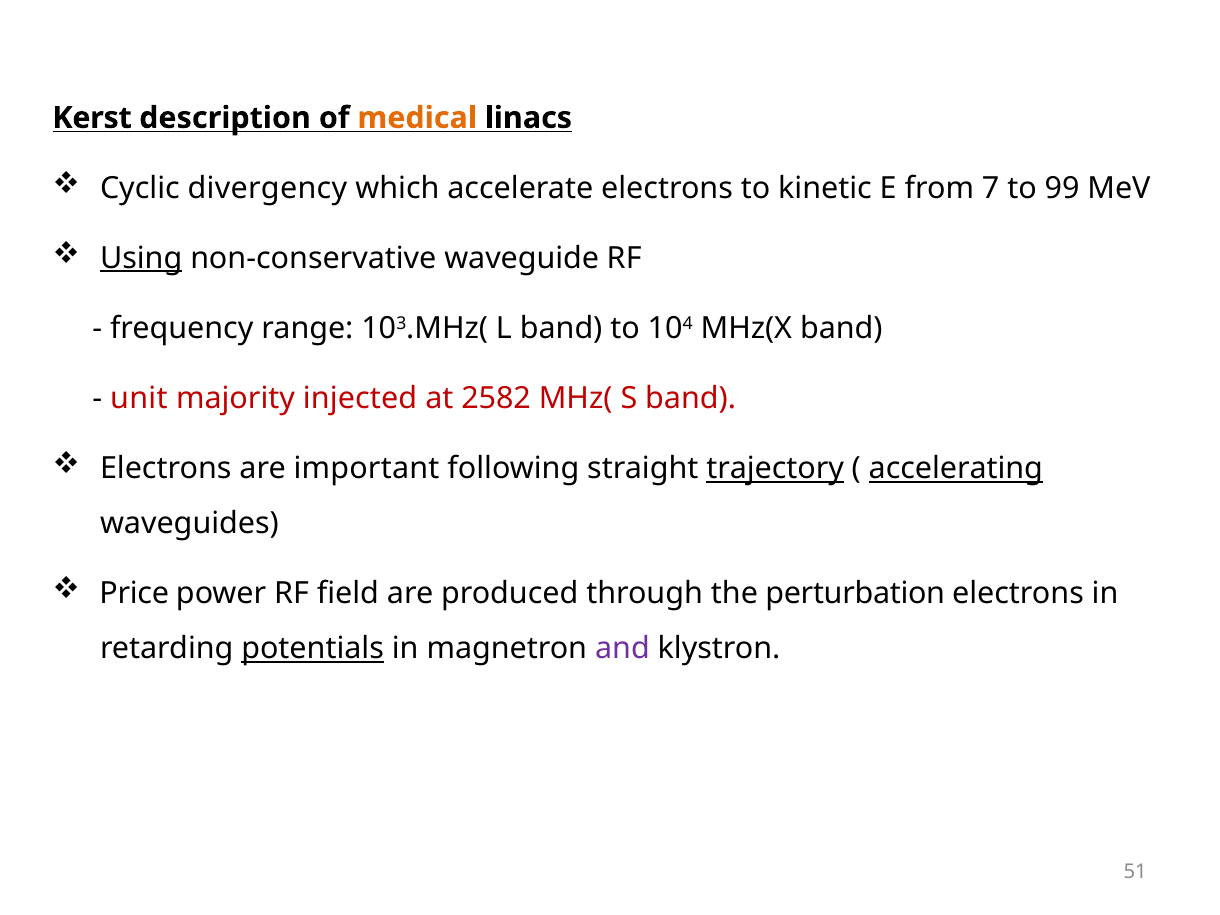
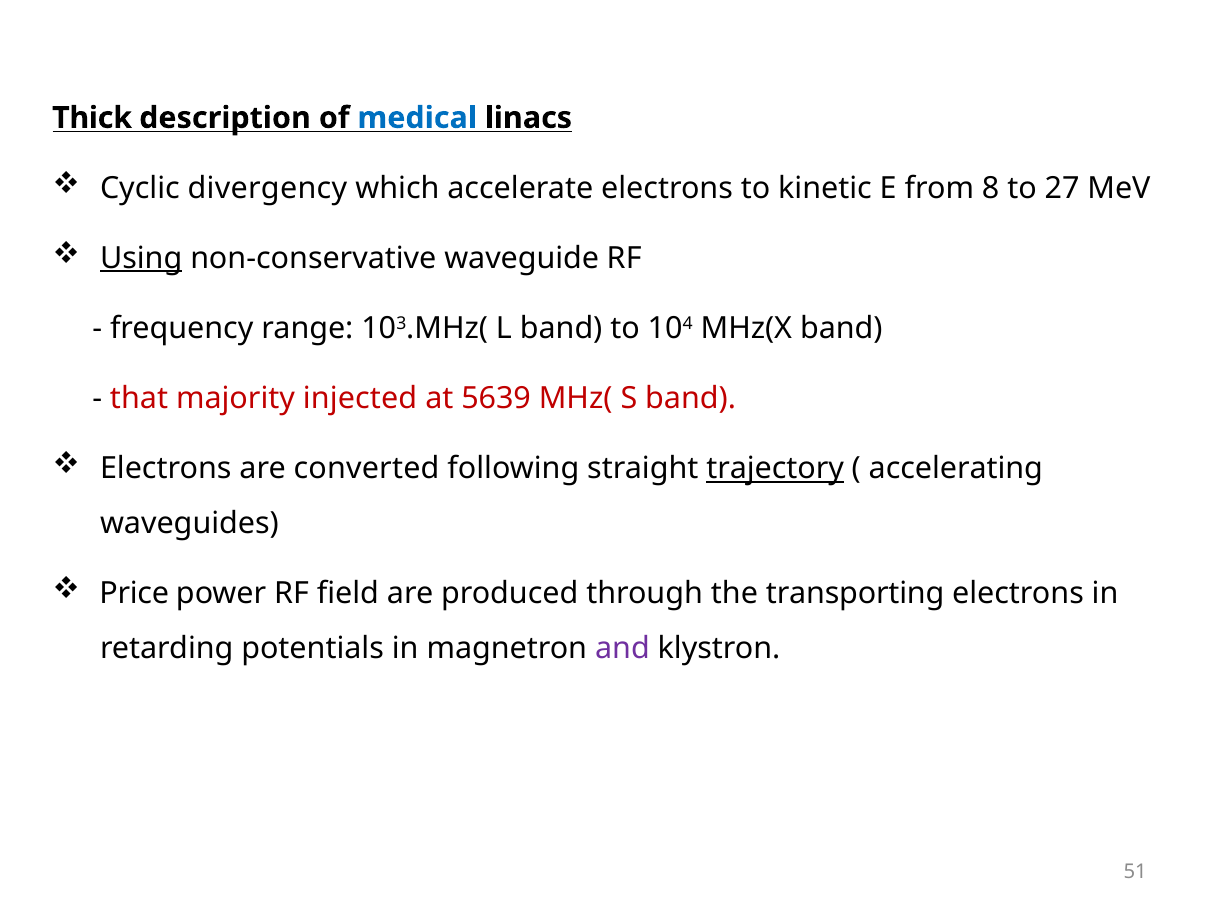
Kerst: Kerst -> Thick
medical colour: orange -> blue
7: 7 -> 8
99: 99 -> 27
unit: unit -> that
2582: 2582 -> 5639
important: important -> converted
accelerating underline: present -> none
perturbation: perturbation -> transporting
potentials underline: present -> none
